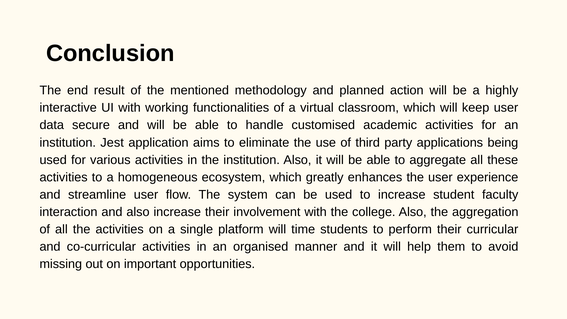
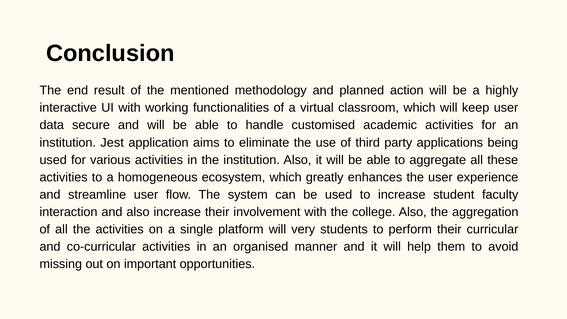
time: time -> very
